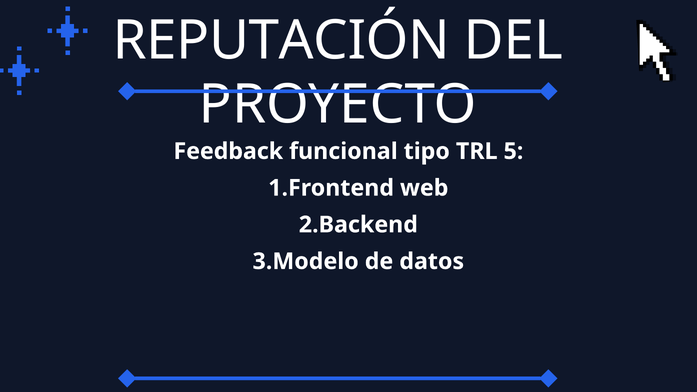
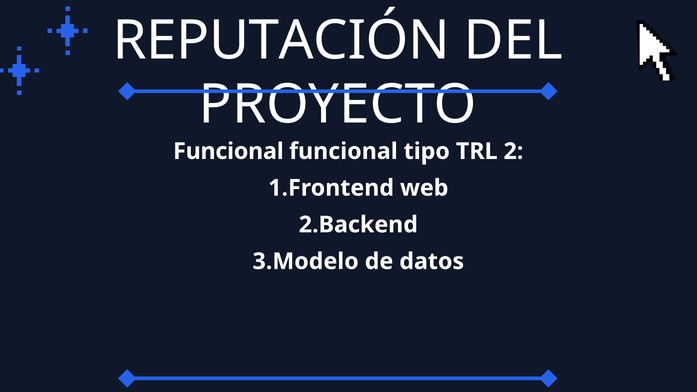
Feedback at (228, 151): Feedback -> Funcional
5: 5 -> 2
